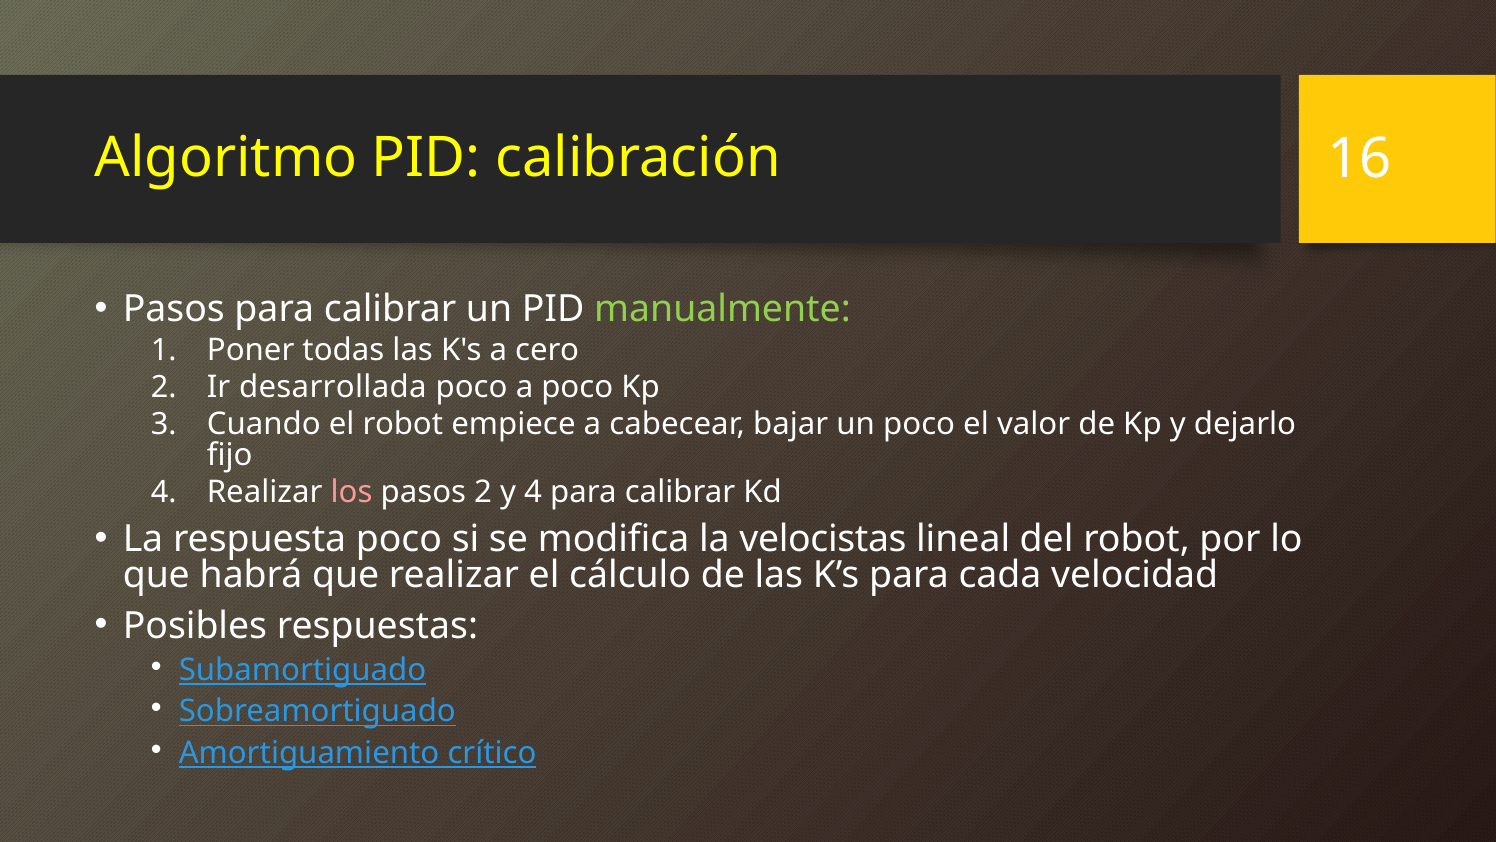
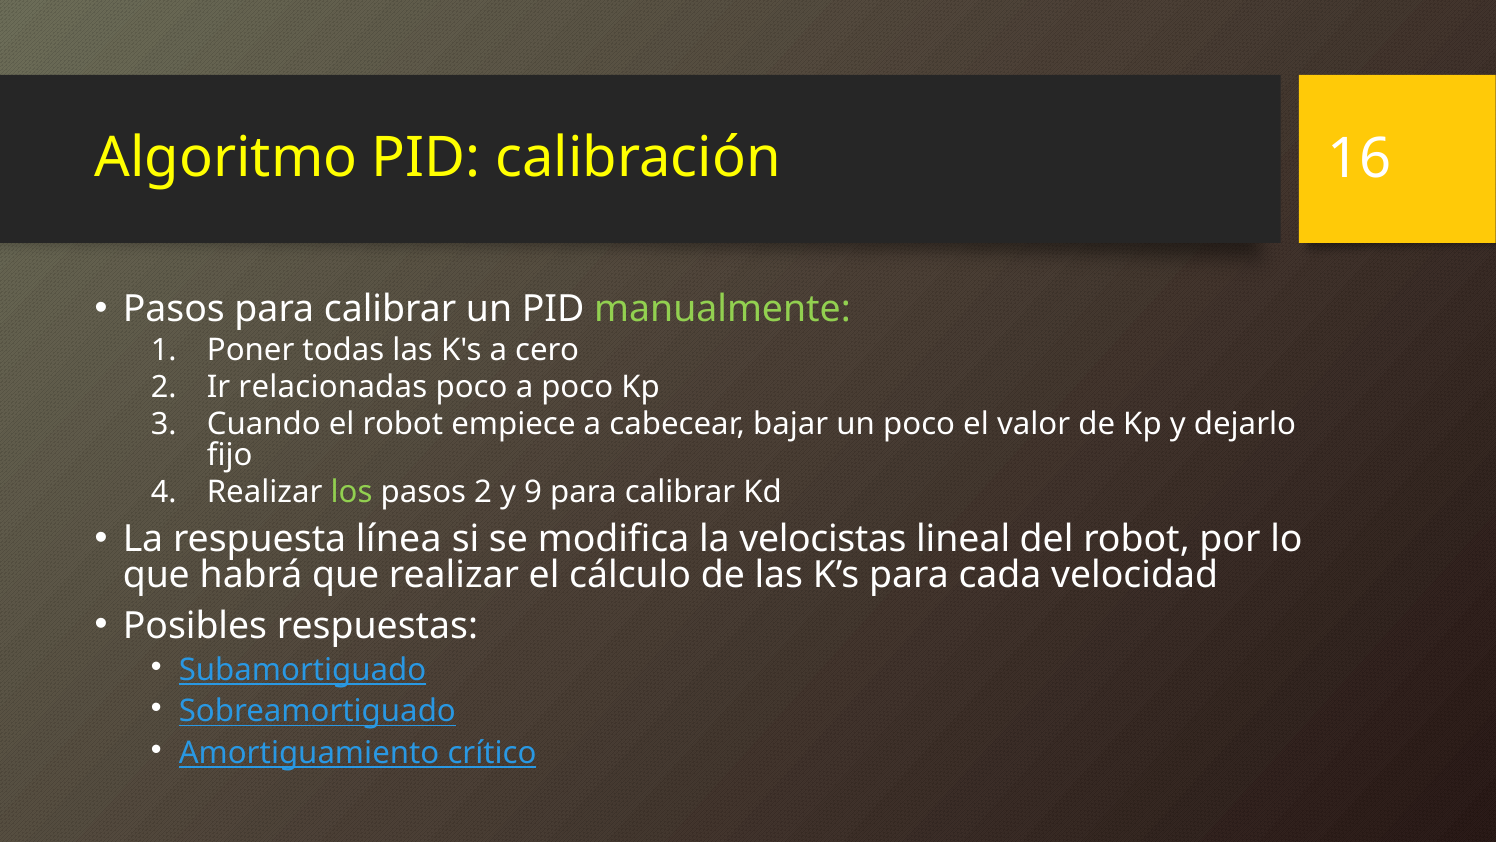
desarrollada: desarrollada -> relacionadas
los colour: pink -> light green
y 4: 4 -> 9
respuesta poco: poco -> línea
